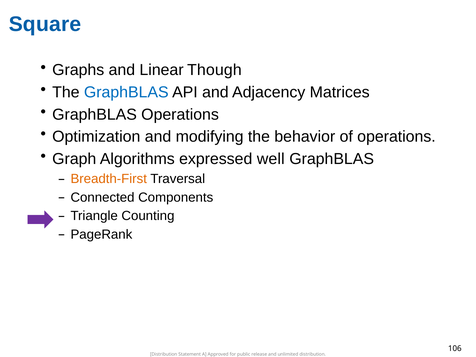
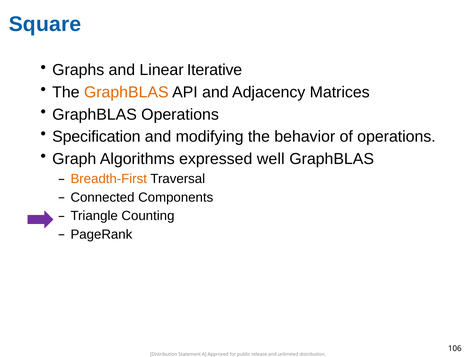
Though: Though -> Iterative
GraphBLAS at (126, 92) colour: blue -> orange
Optimization: Optimization -> Specification
